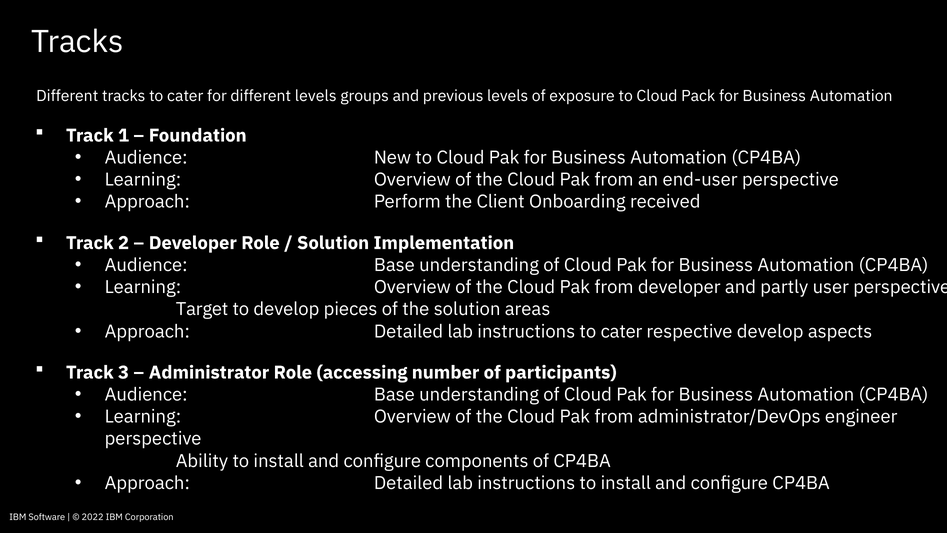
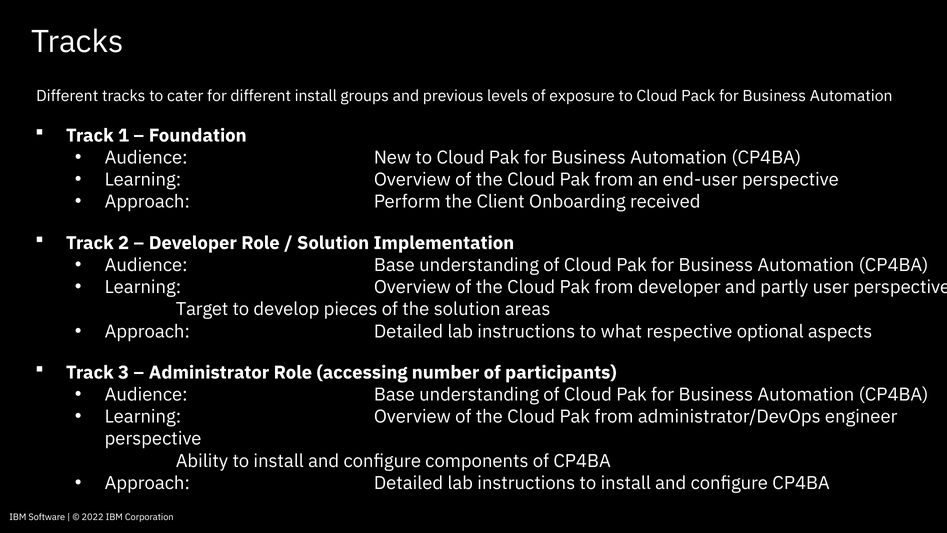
different levels: levels -> install
instructions to cater: cater -> what
respective develop: develop -> optional
